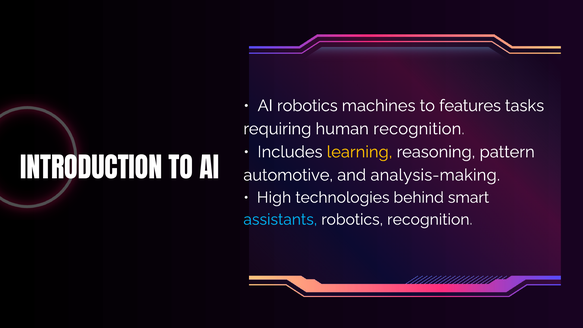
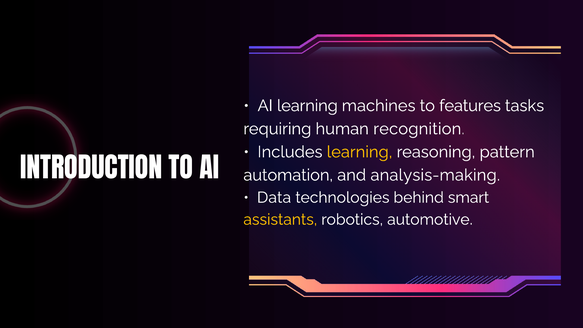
AI robotics: robotics -> learning
automotive: automotive -> automation
High: High -> Data
assistants colour: light blue -> yellow
robotics recognition: recognition -> automotive
